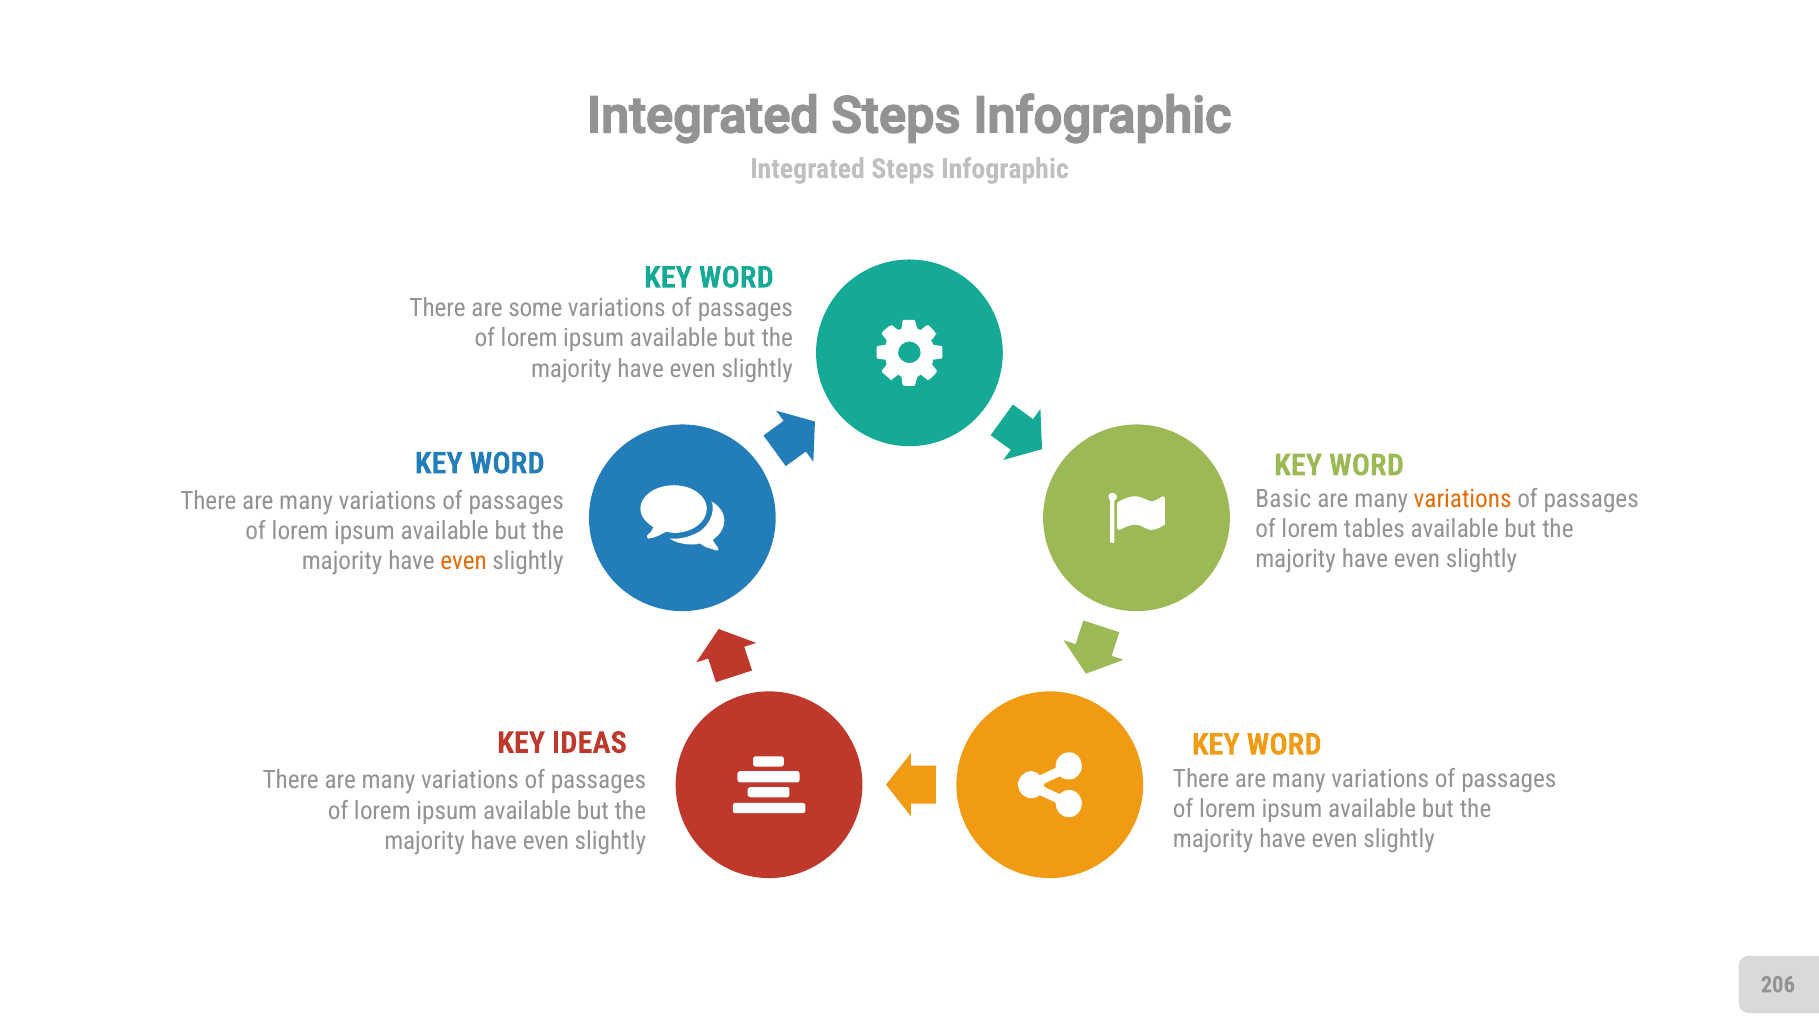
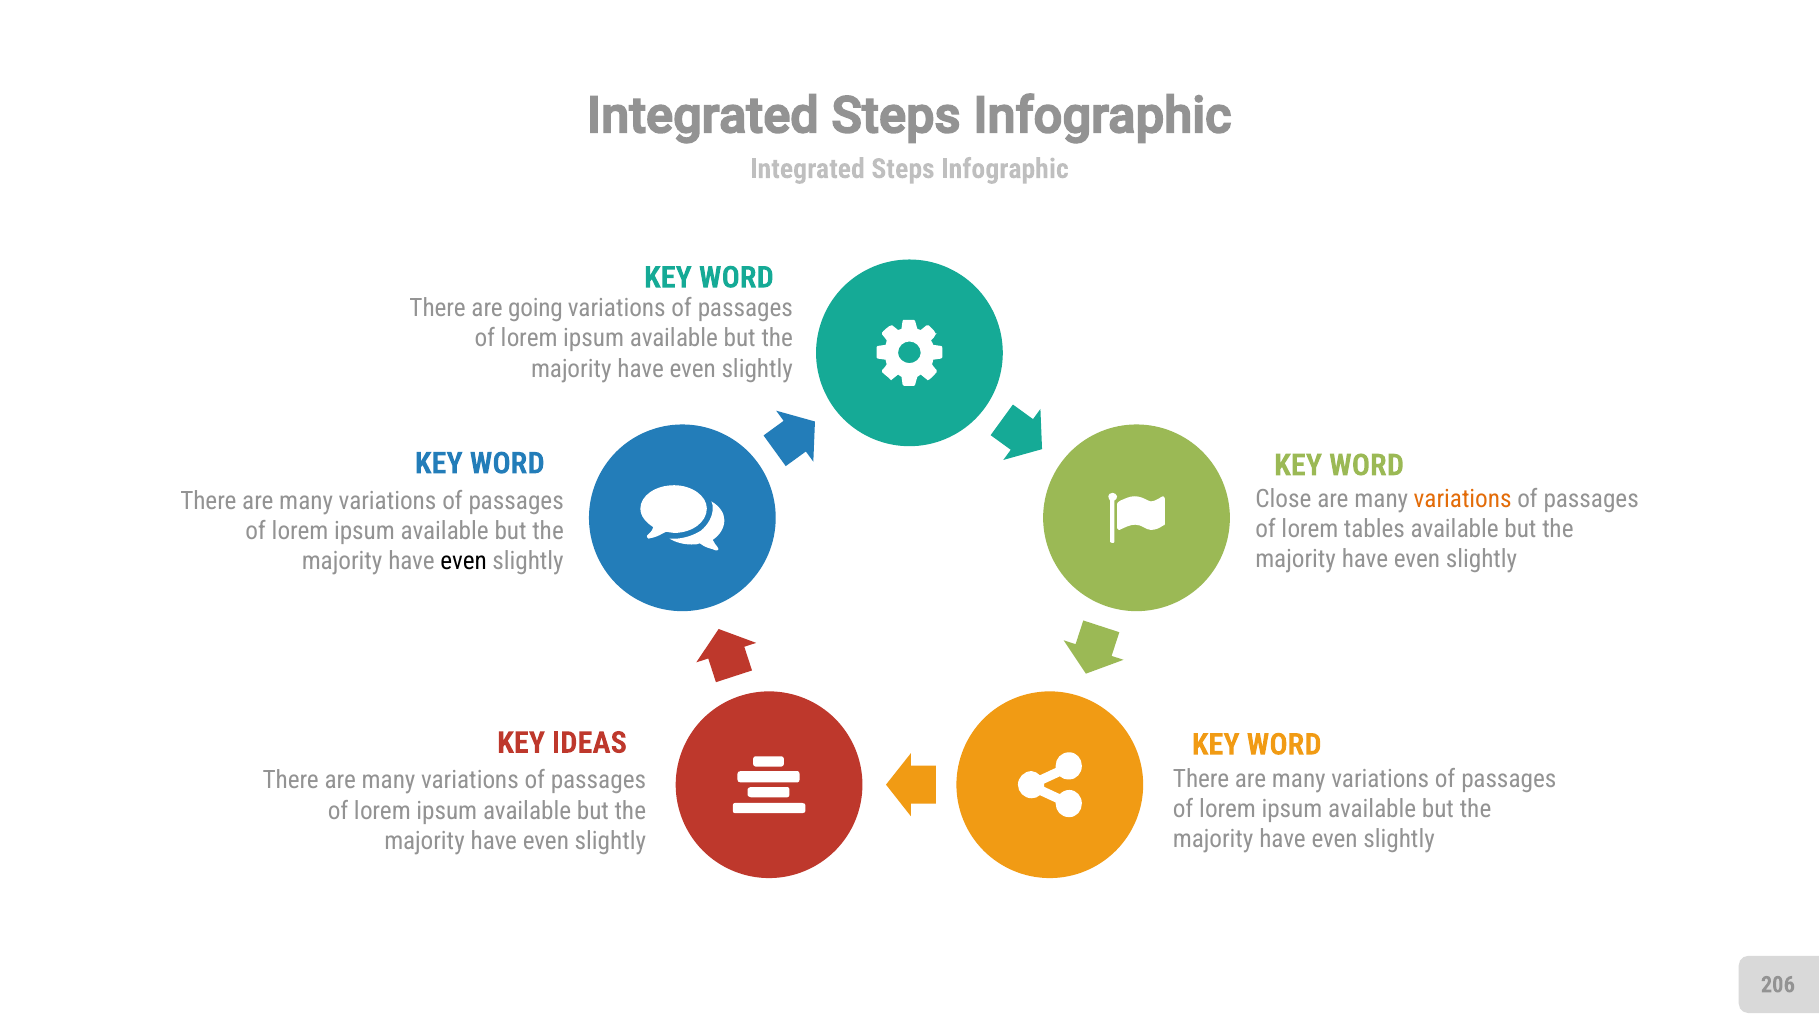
some: some -> going
Basic: Basic -> Close
even at (464, 562) colour: orange -> black
